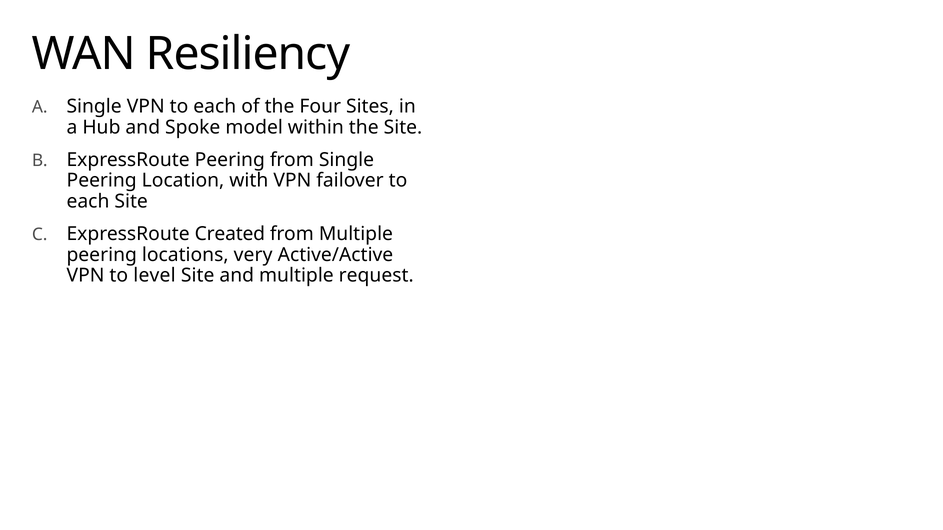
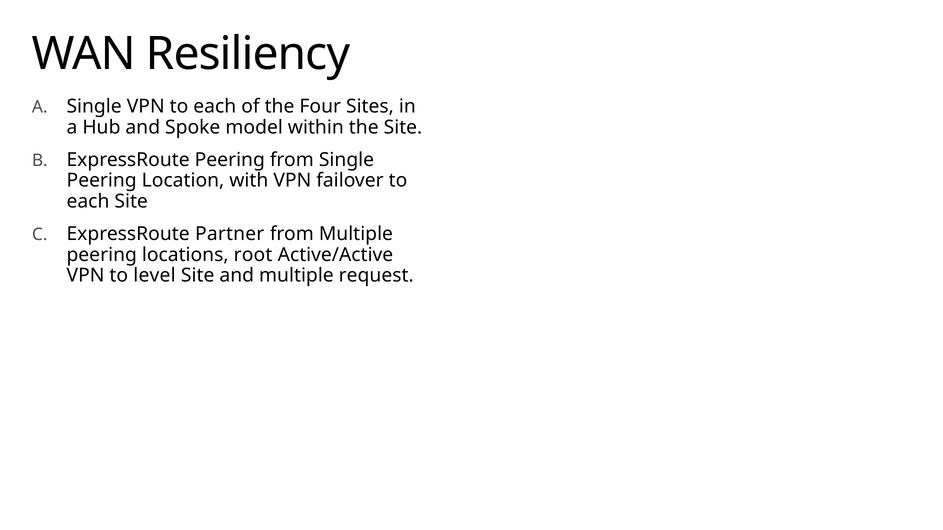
Created: Created -> Partner
very: very -> root
